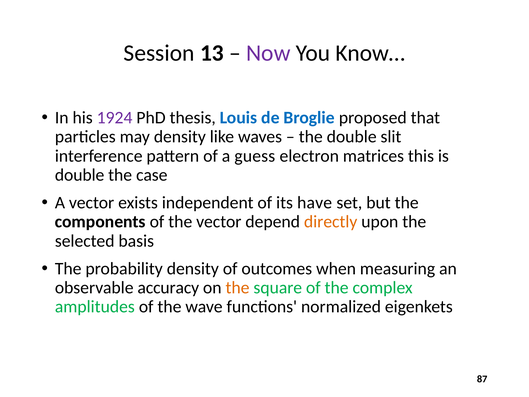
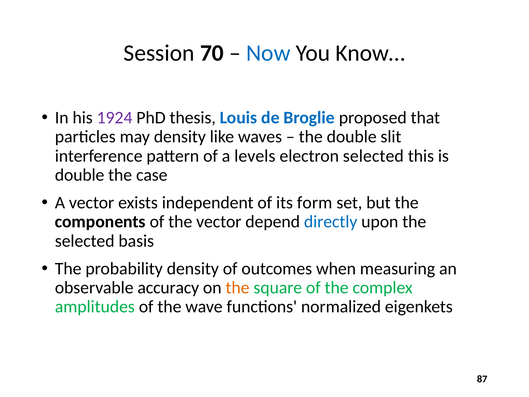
13: 13 -> 70
Now colour: purple -> blue
guess: guess -> levels
electron matrices: matrices -> selected
have: have -> form
directly colour: orange -> blue
